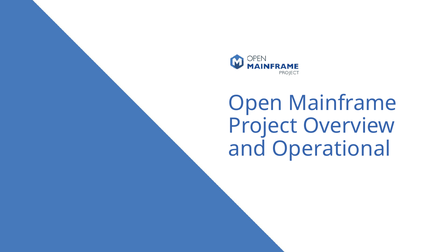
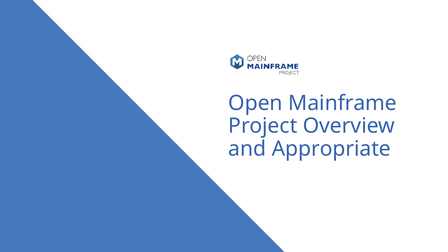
Operational: Operational -> Appropriate
